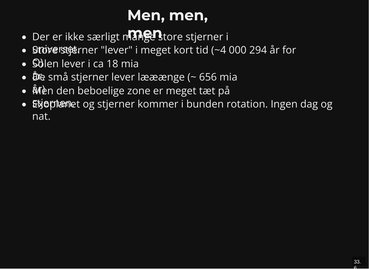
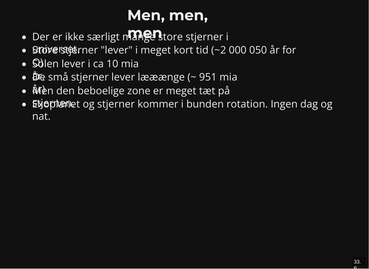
~4: ~4 -> ~2
294: 294 -> 050
18: 18 -> 10
656: 656 -> 951
